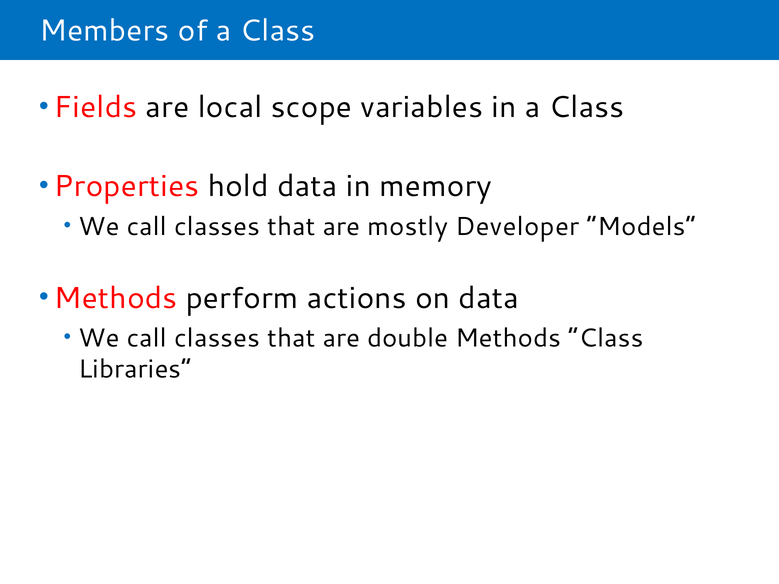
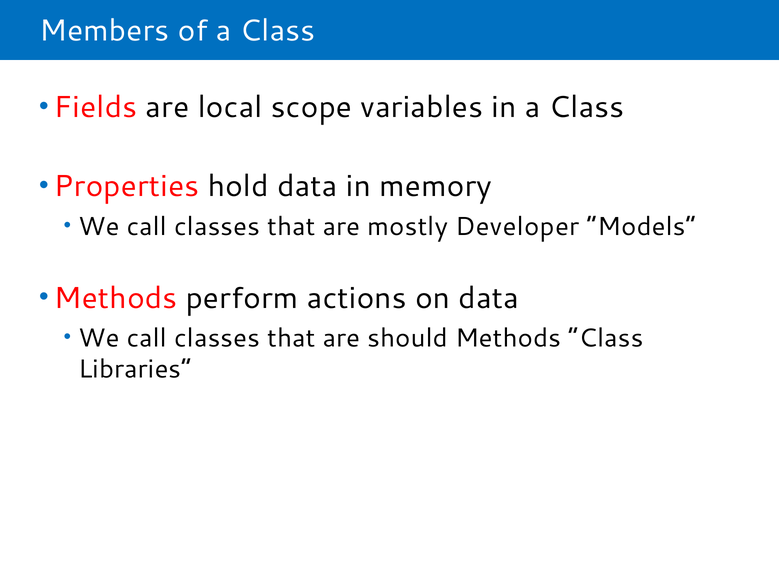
double: double -> should
